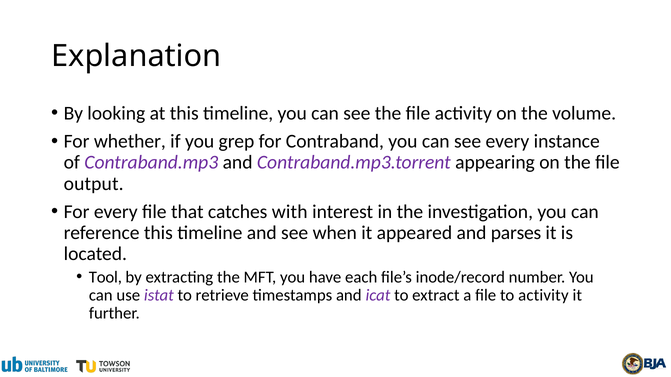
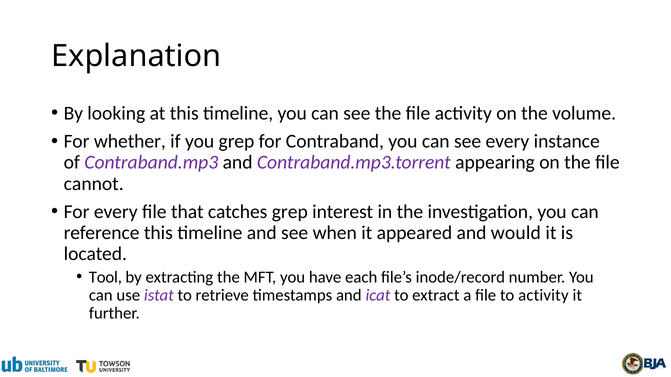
output: output -> cannot
catches with: with -> grep
parses: parses -> would
